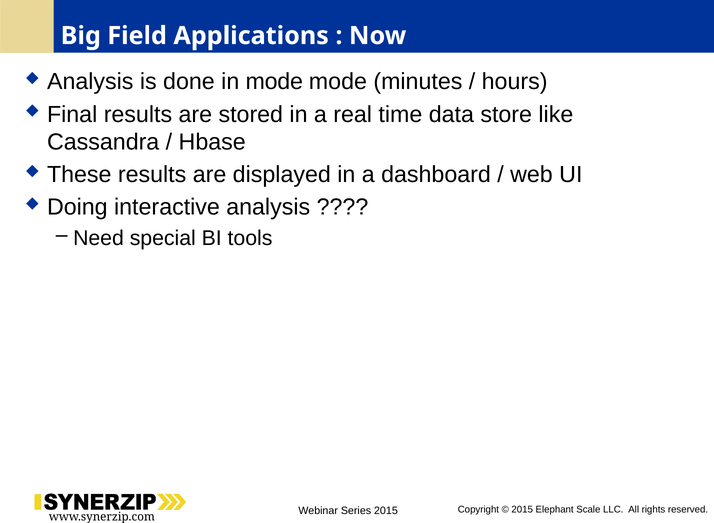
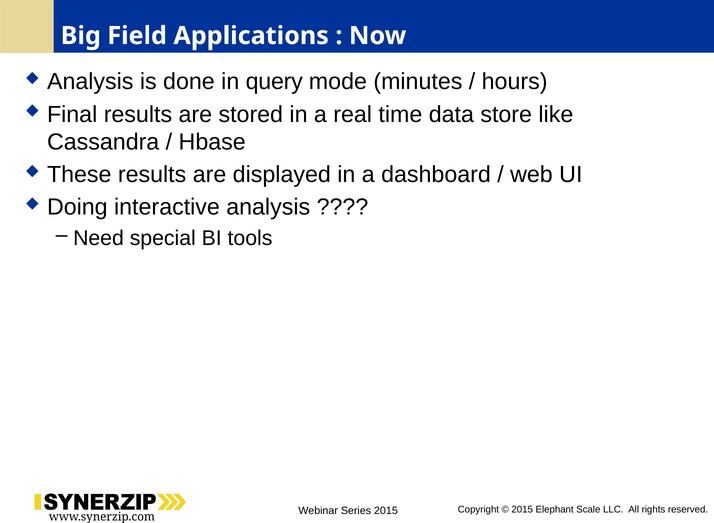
in mode: mode -> query
